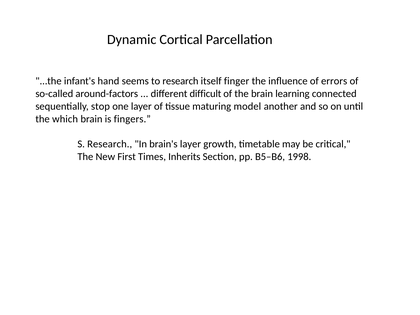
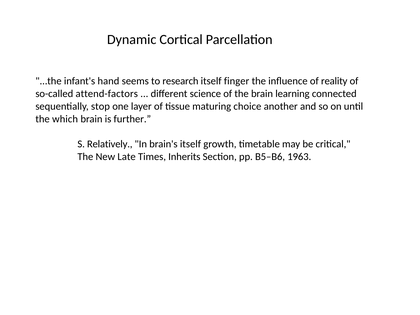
errors: errors -> reality
around-factors: around-factors -> attend-factors
difficult: difficult -> science
model: model -> choice
fingers: fingers -> further
S Research: Research -> Relatively
brain's layer: layer -> itself
First: First -> Late
1998: 1998 -> 1963
